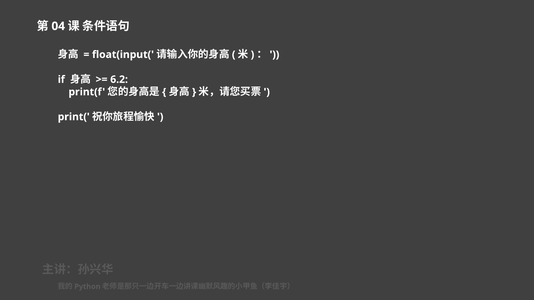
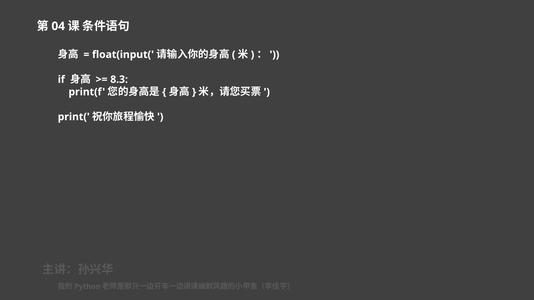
6.2: 6.2 -> 8.3
